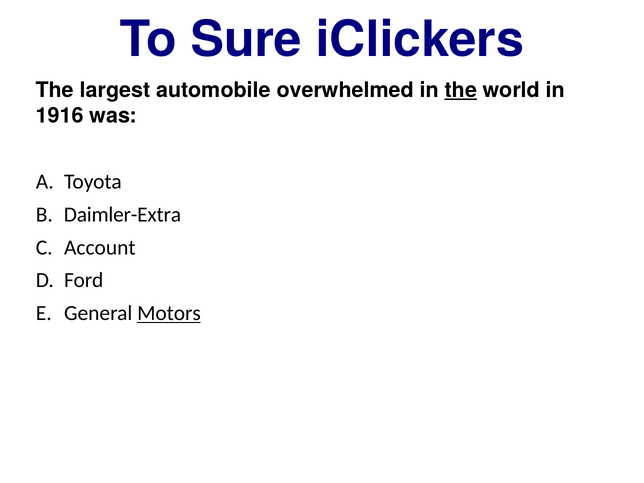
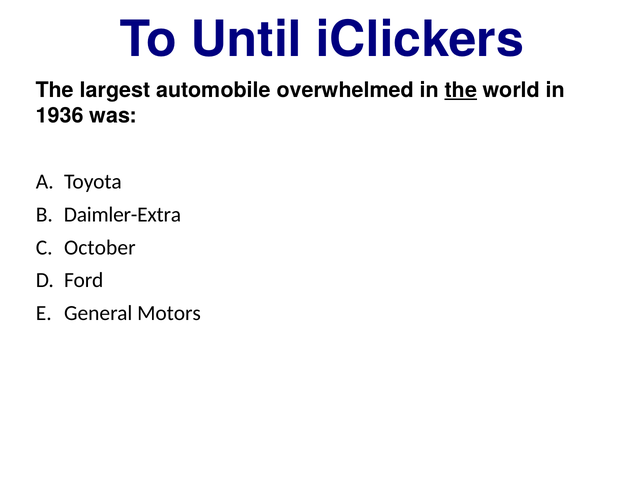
Sure: Sure -> Until
1916: 1916 -> 1936
Account: Account -> October
Motors underline: present -> none
